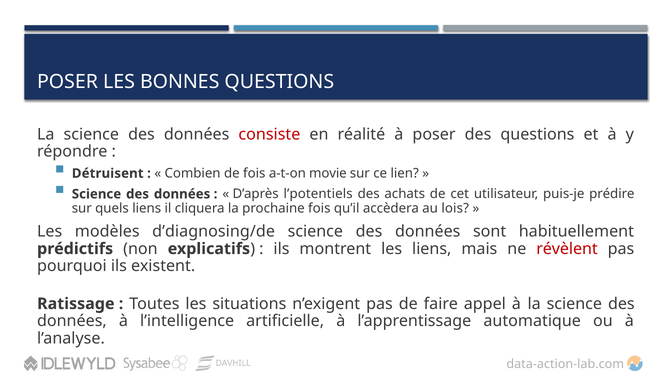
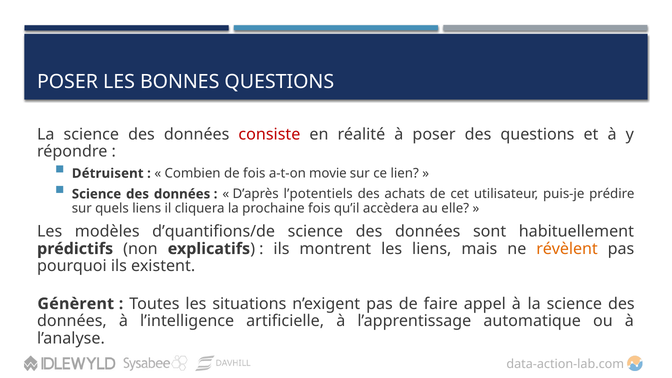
lois: lois -> elle
d’diagnosing/de: d’diagnosing/de -> d’quantifions/de
révèlent colour: red -> orange
Ratissage: Ratissage -> Génèrent
